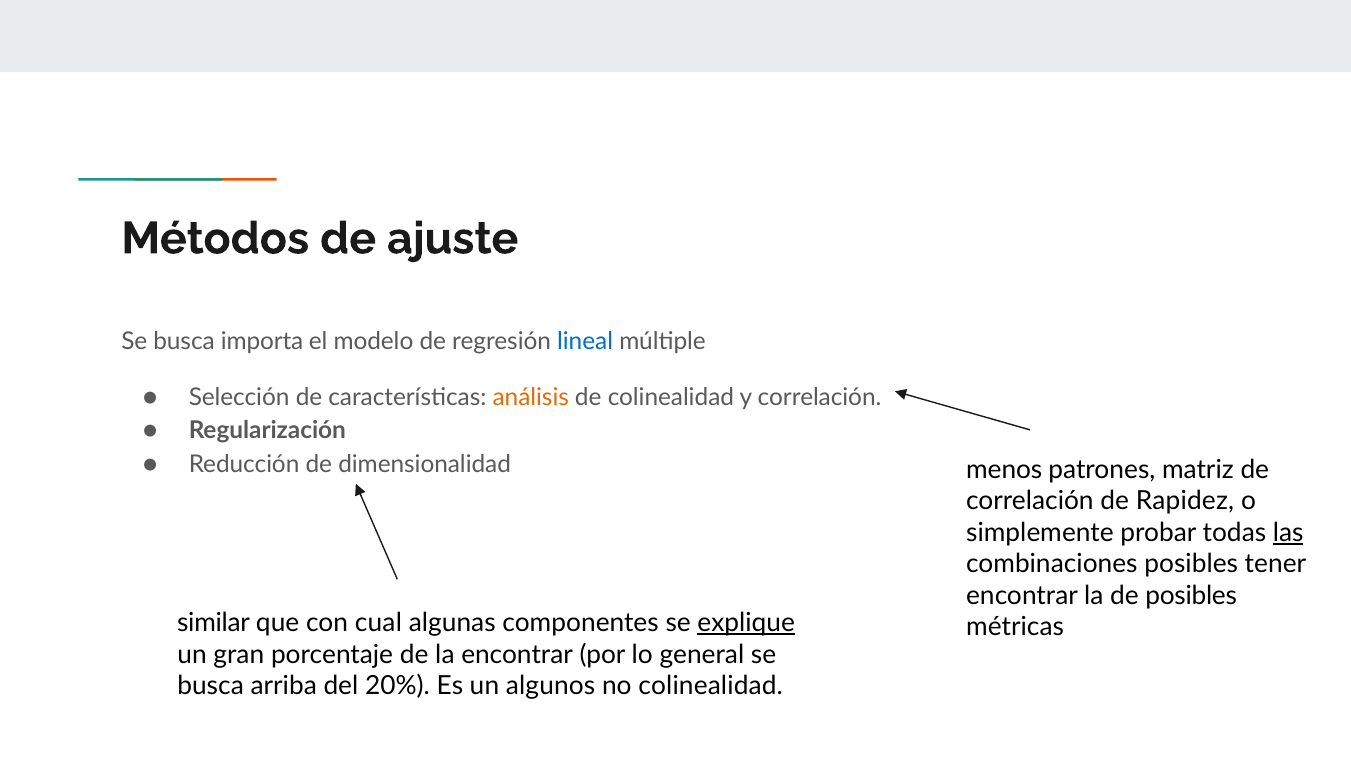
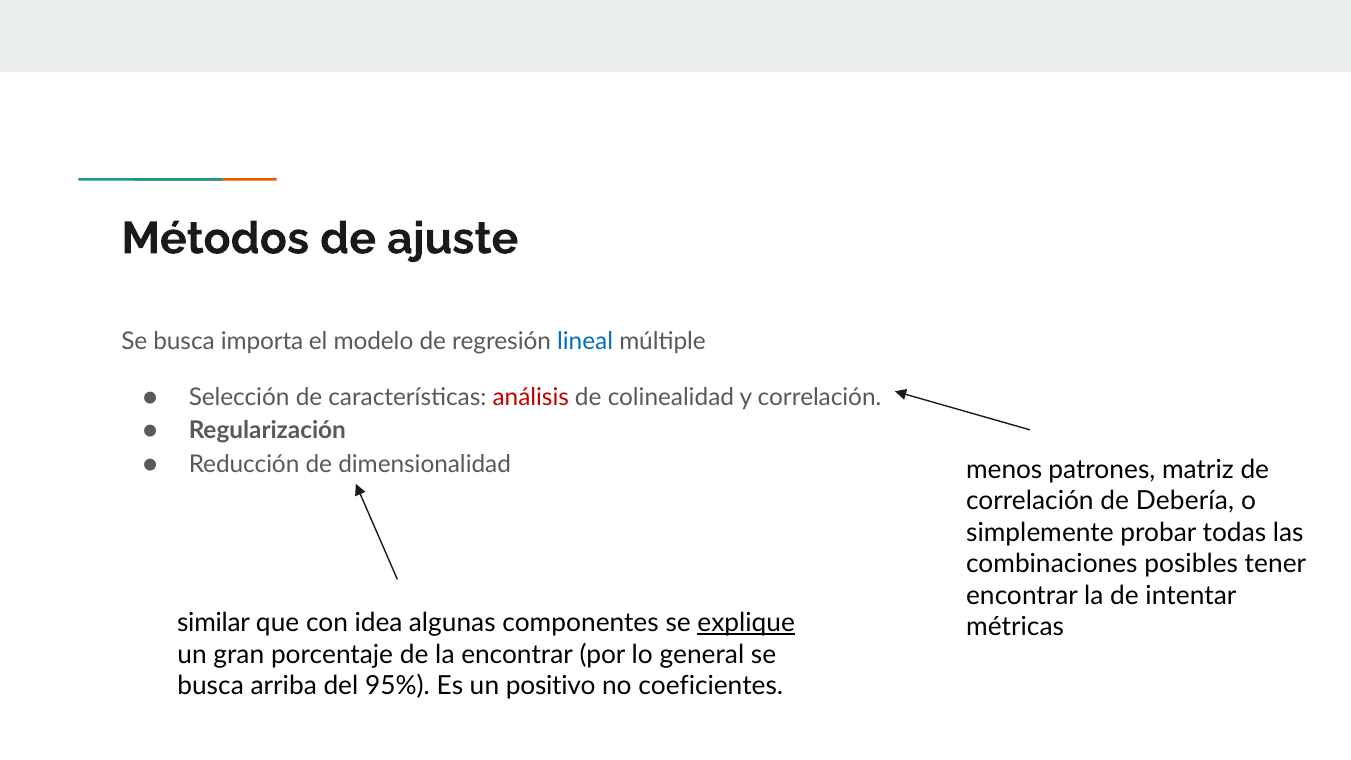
análisis colour: orange -> red
Rapidez: Rapidez -> Debería
las underline: present -> none
de posibles: posibles -> intentar
cual: cual -> idea
20%: 20% -> 95%
algunos: algunos -> positivo
no colinealidad: colinealidad -> coeficientes
